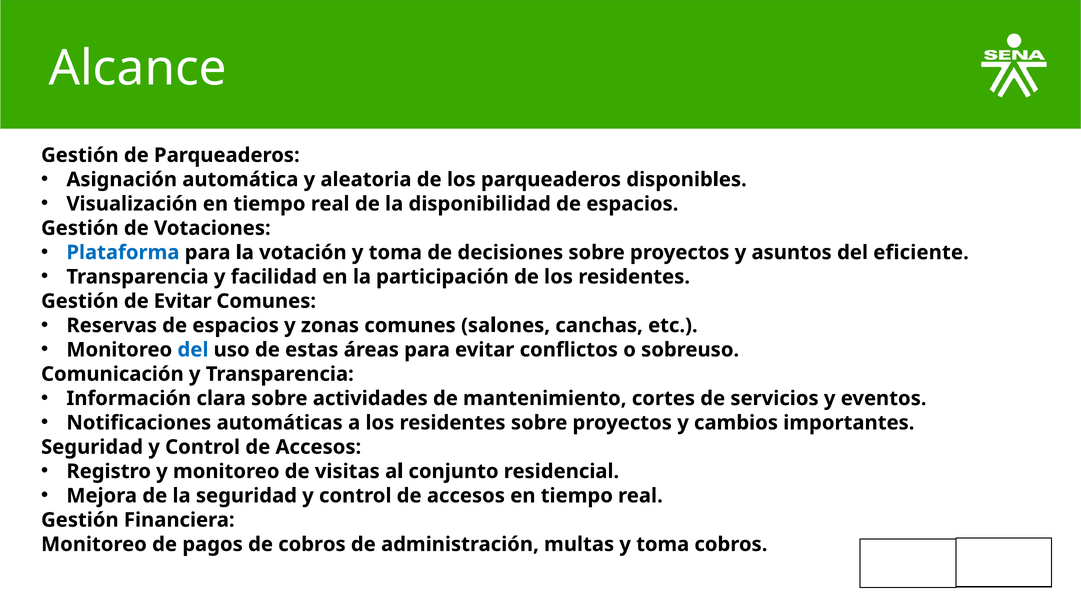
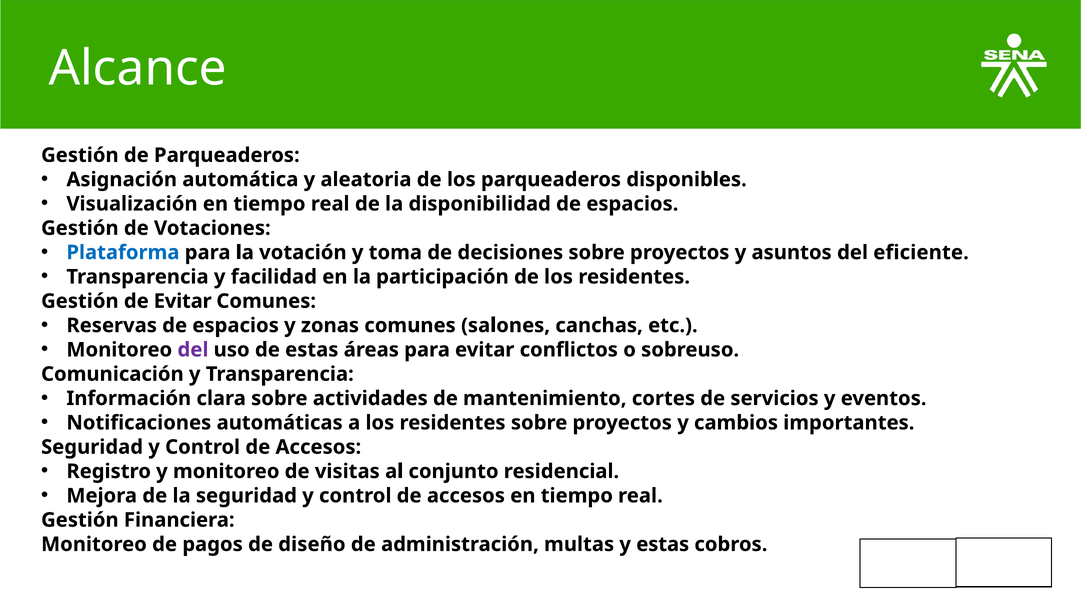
del at (193, 350) colour: blue -> purple
de cobros: cobros -> diseño
multas y toma: toma -> estas
